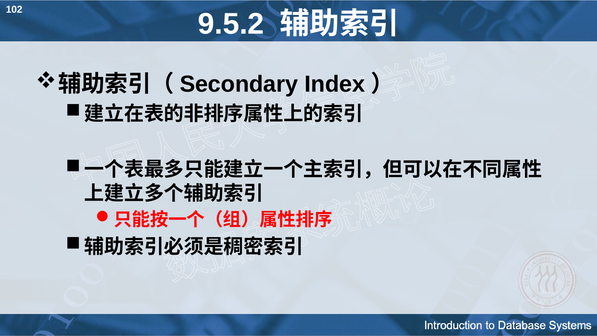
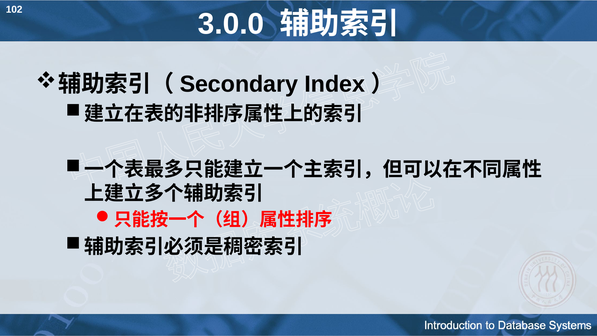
9.5.2: 9.5.2 -> 3.0.0
